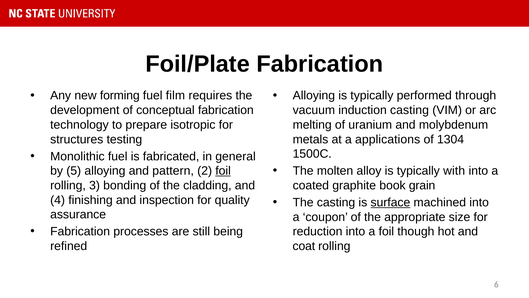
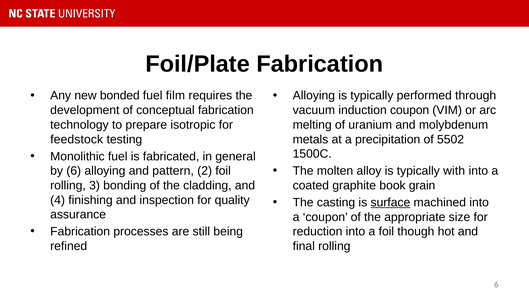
forming: forming -> bonded
induction casting: casting -> coupon
structures: structures -> feedstock
applications: applications -> precipitation
1304: 1304 -> 5502
by 5: 5 -> 6
foil at (223, 171) underline: present -> none
coat: coat -> final
